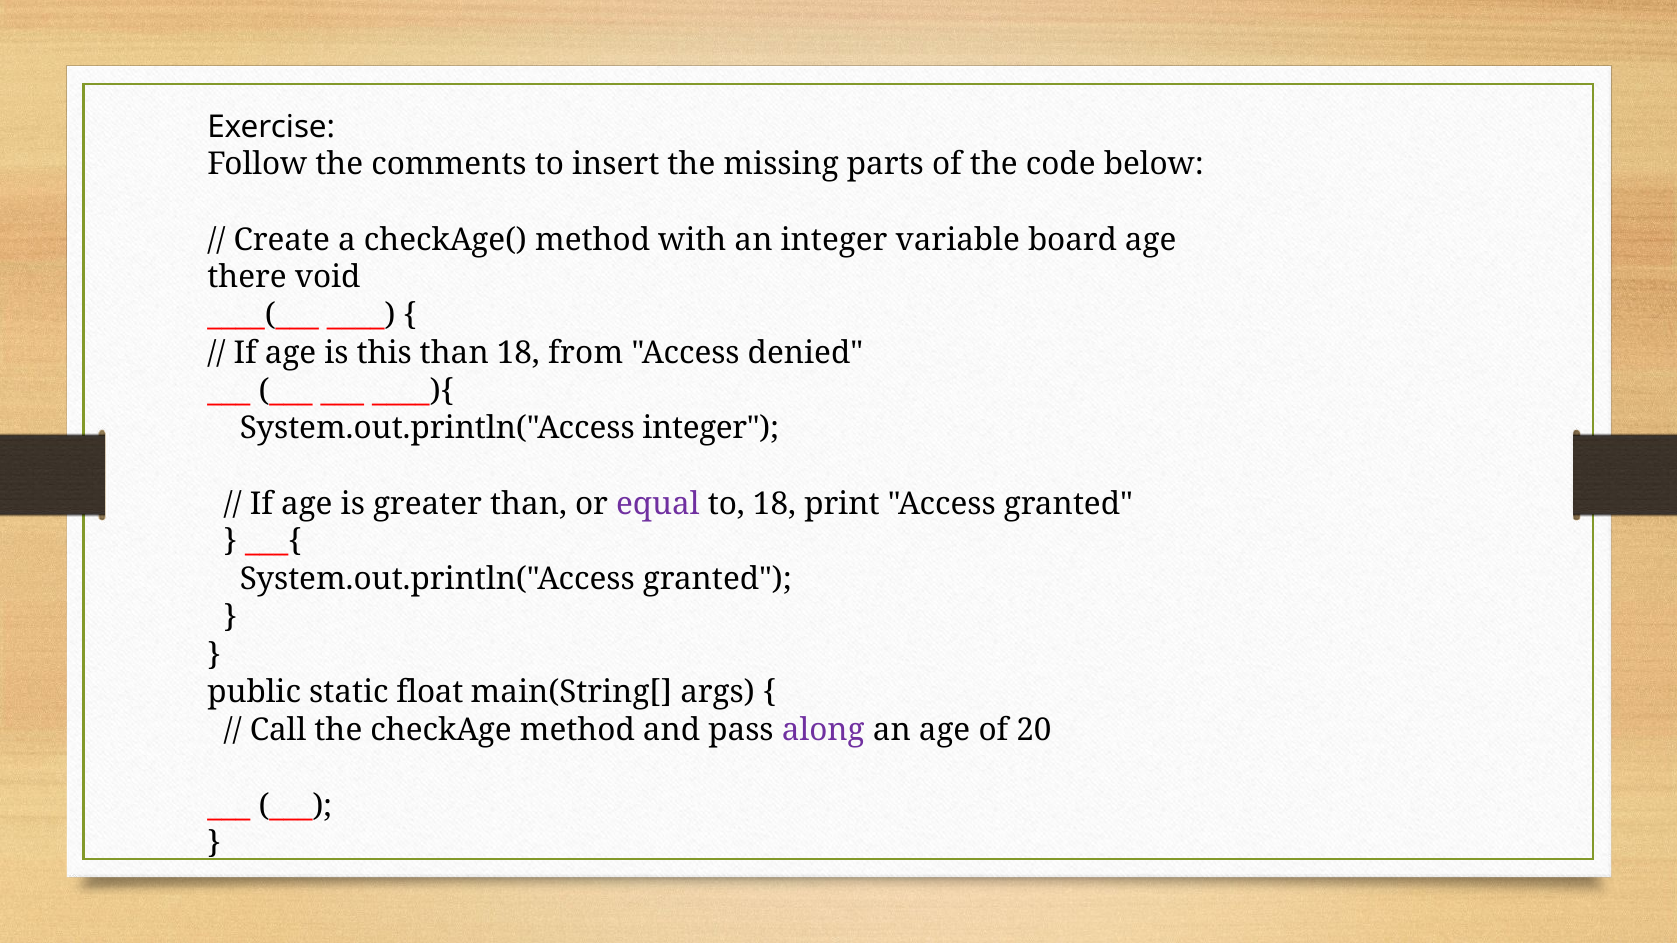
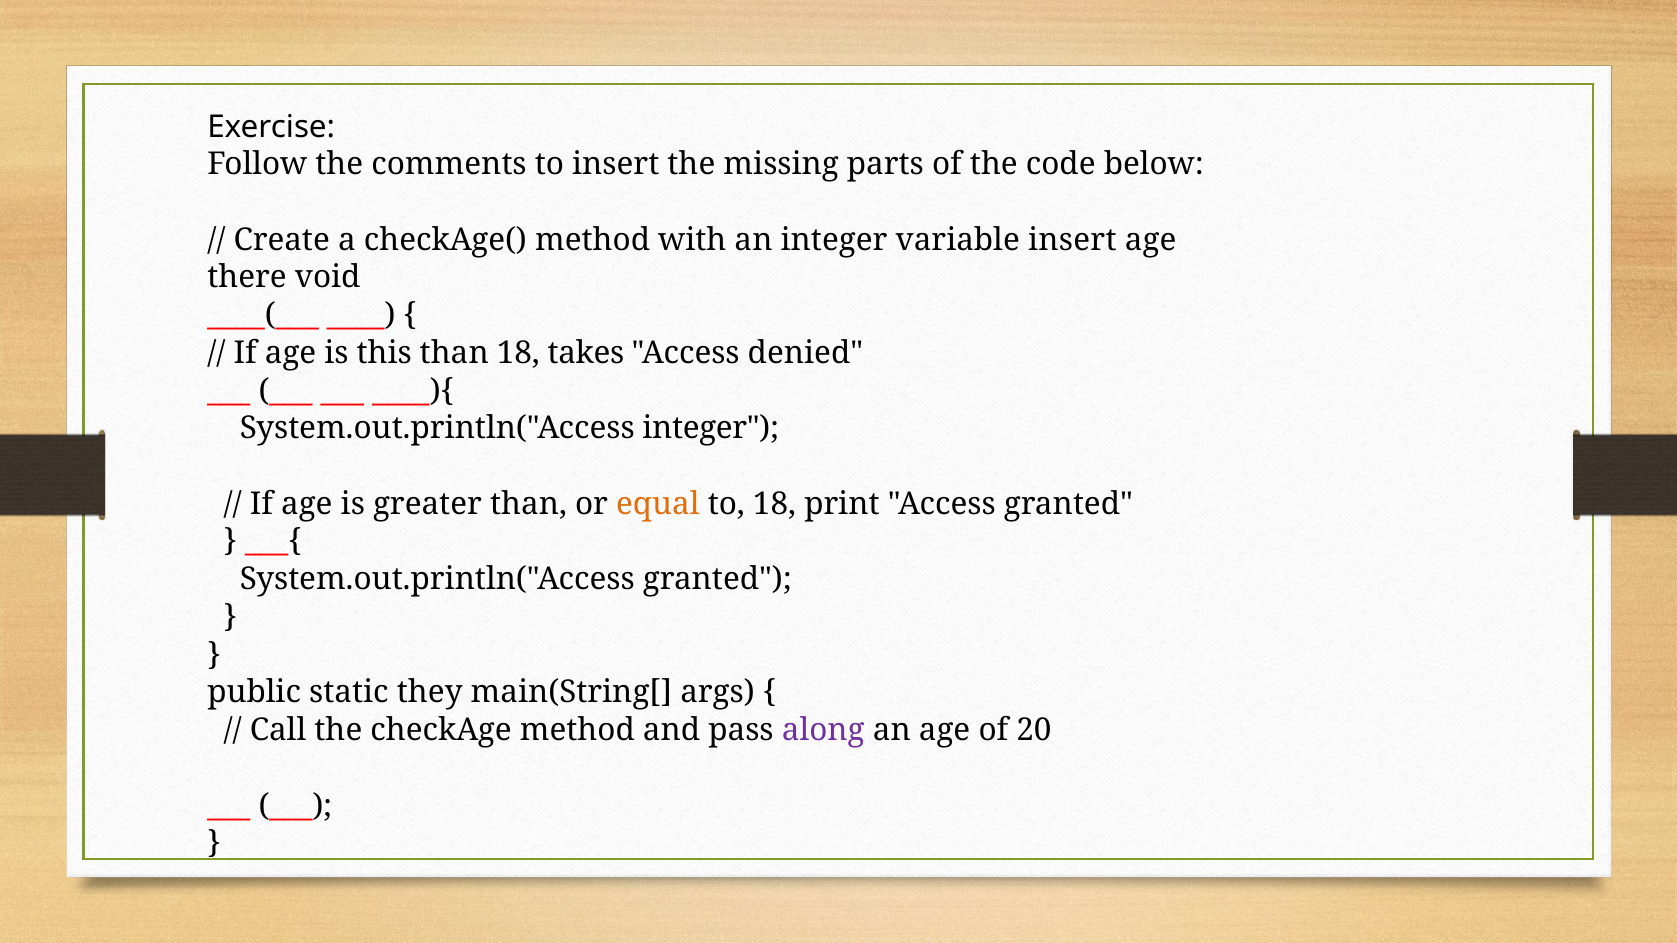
variable board: board -> insert
from: from -> takes
equal colour: purple -> orange
float: float -> they
